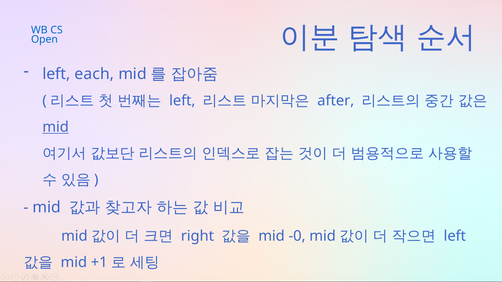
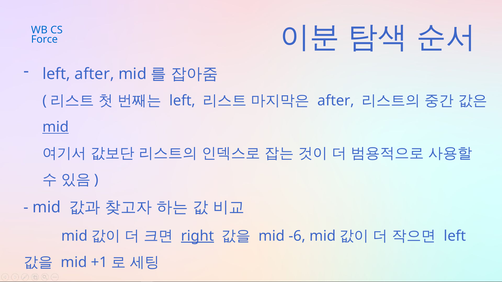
Open: Open -> Force
left each: each -> after
right at (197, 236) underline: none -> present
-0: -0 -> -6
